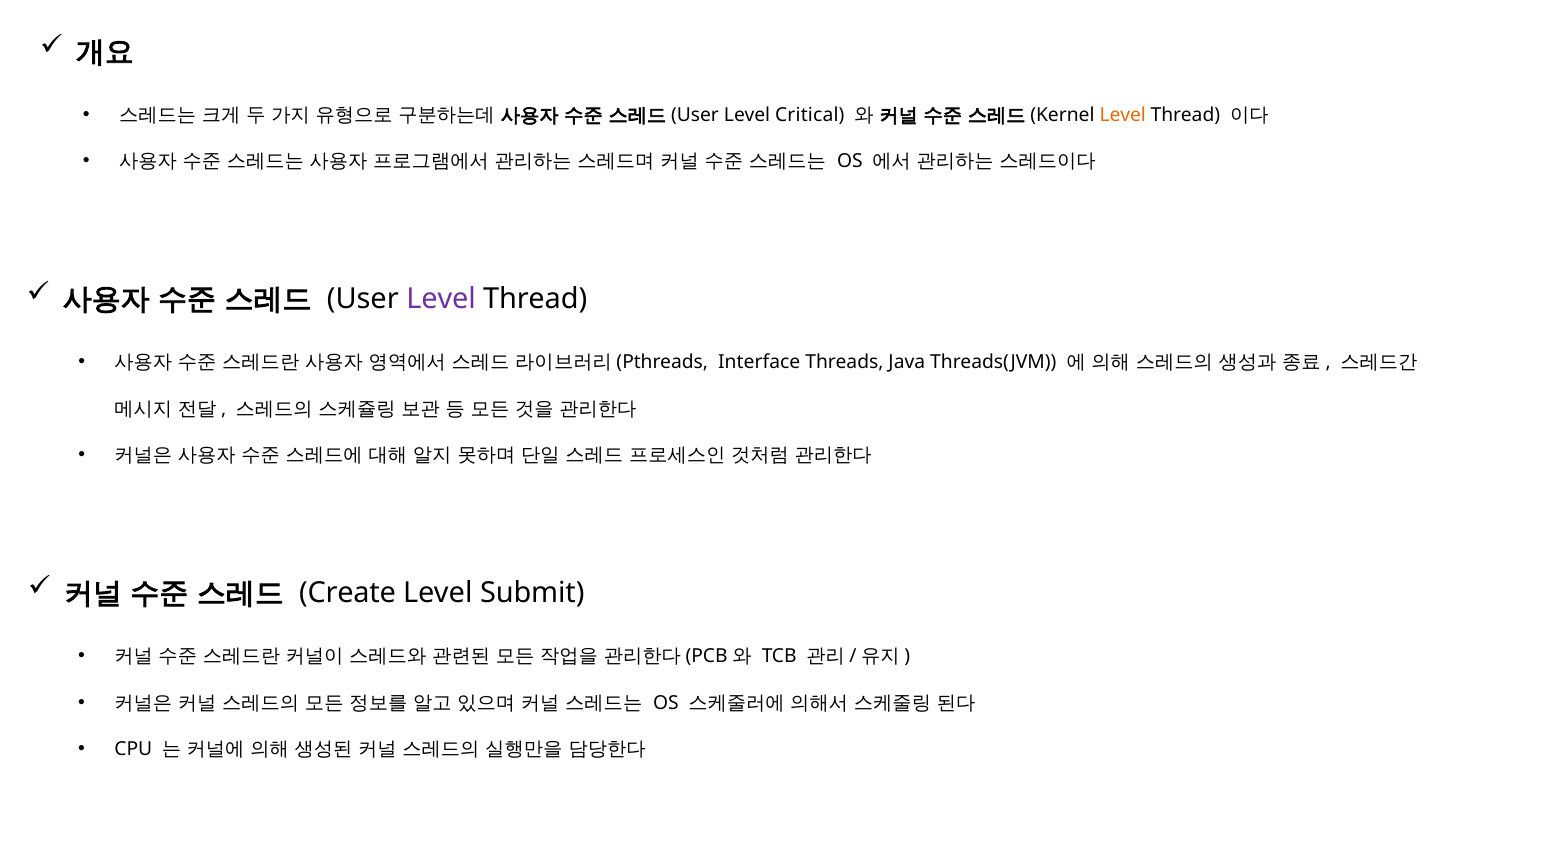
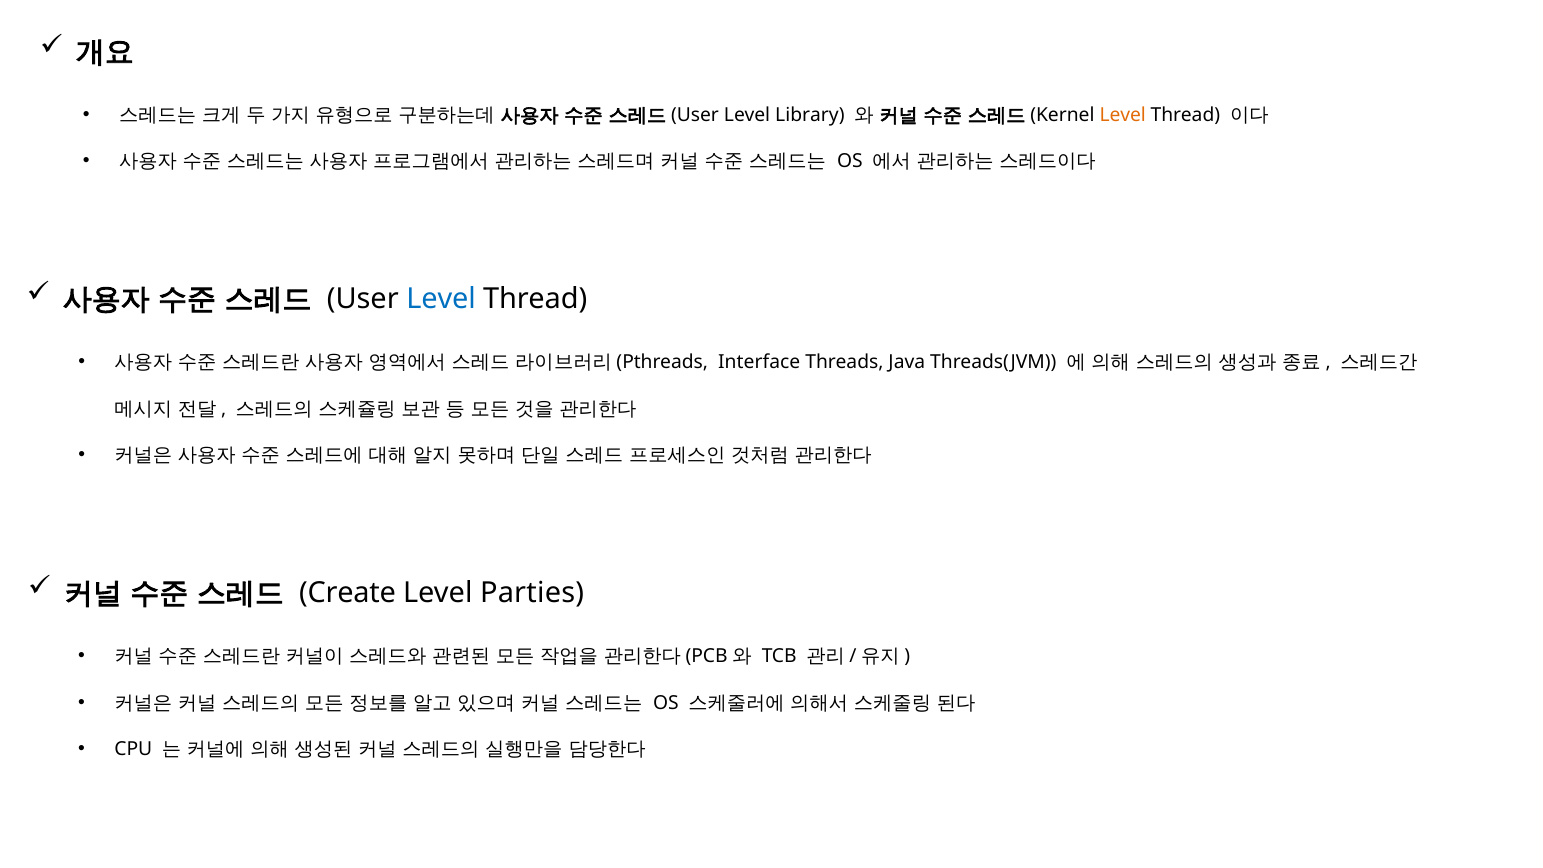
Critical: Critical -> Library
Level at (441, 299) colour: purple -> blue
Submit: Submit -> Parties
